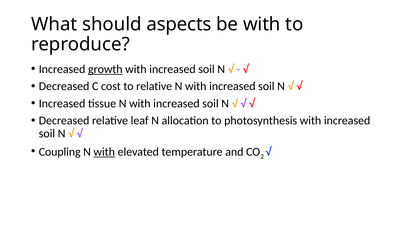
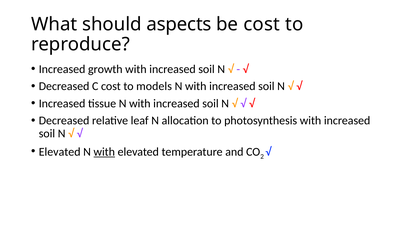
be with: with -> cost
growth underline: present -> none
to relative: relative -> models
Coupling at (60, 152): Coupling -> Elevated
